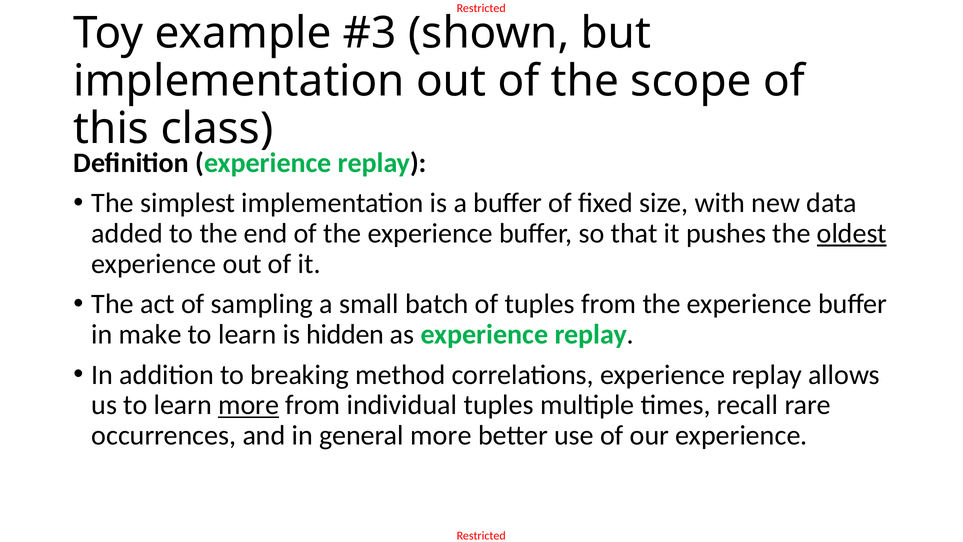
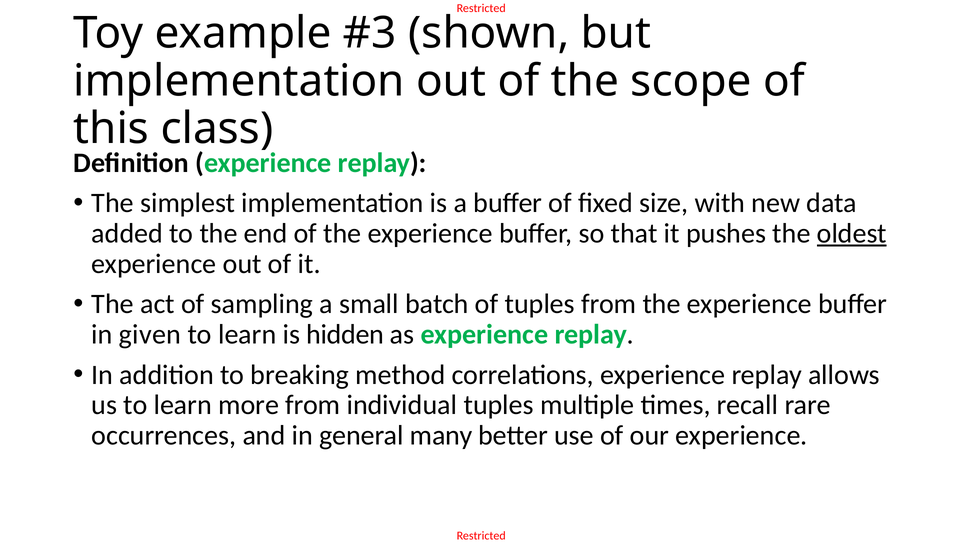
make: make -> given
more at (249, 405) underline: present -> none
general more: more -> many
